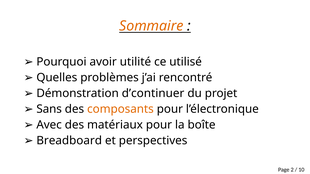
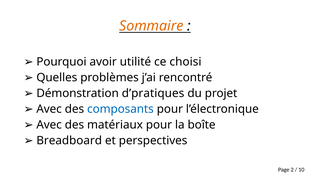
utilisé: utilisé -> choisi
d’continuer: d’continuer -> d’pratiques
Sans at (49, 109): Sans -> Avec
composants colour: orange -> blue
